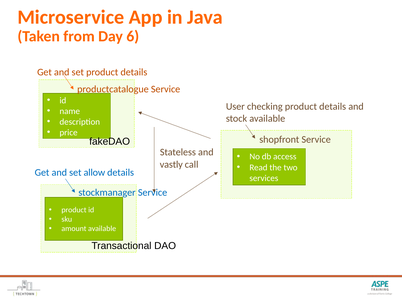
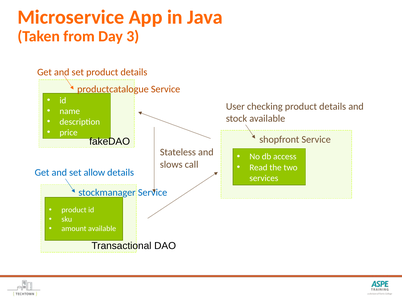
6: 6 -> 3
vastly: vastly -> slows
